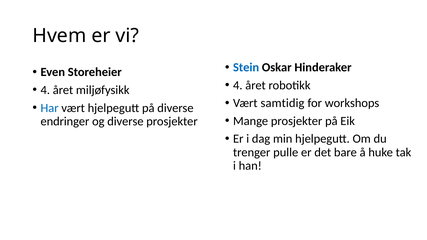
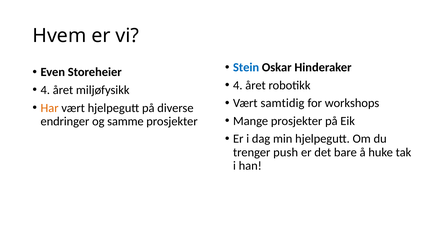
Har colour: blue -> orange
og diverse: diverse -> samme
pulle: pulle -> push
